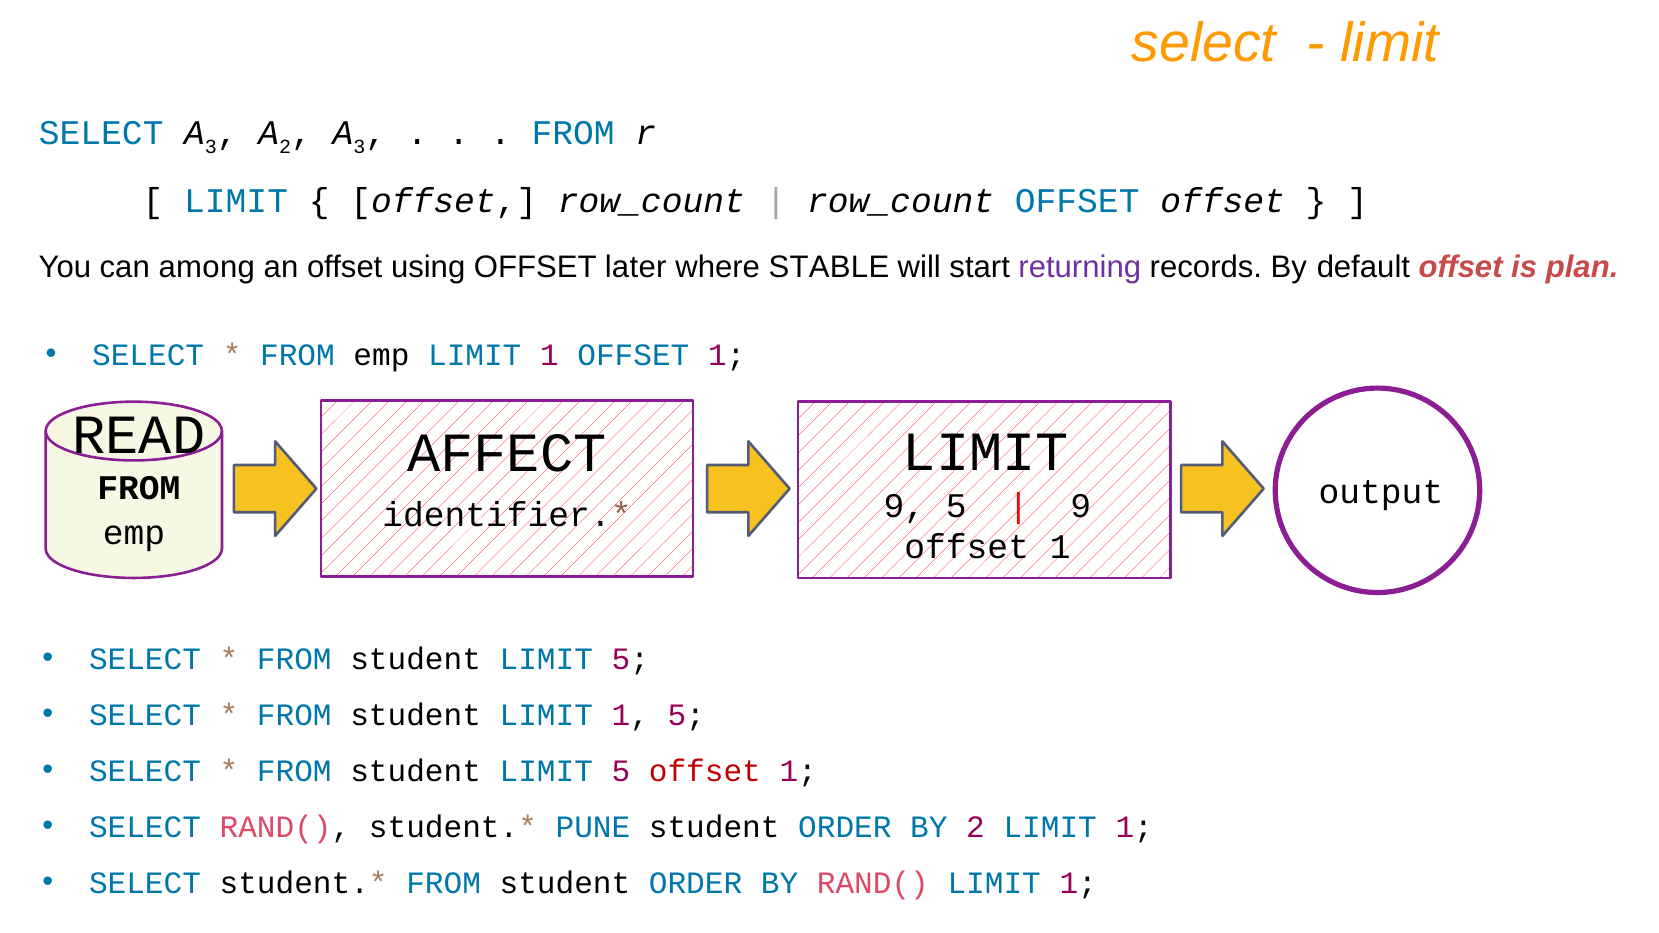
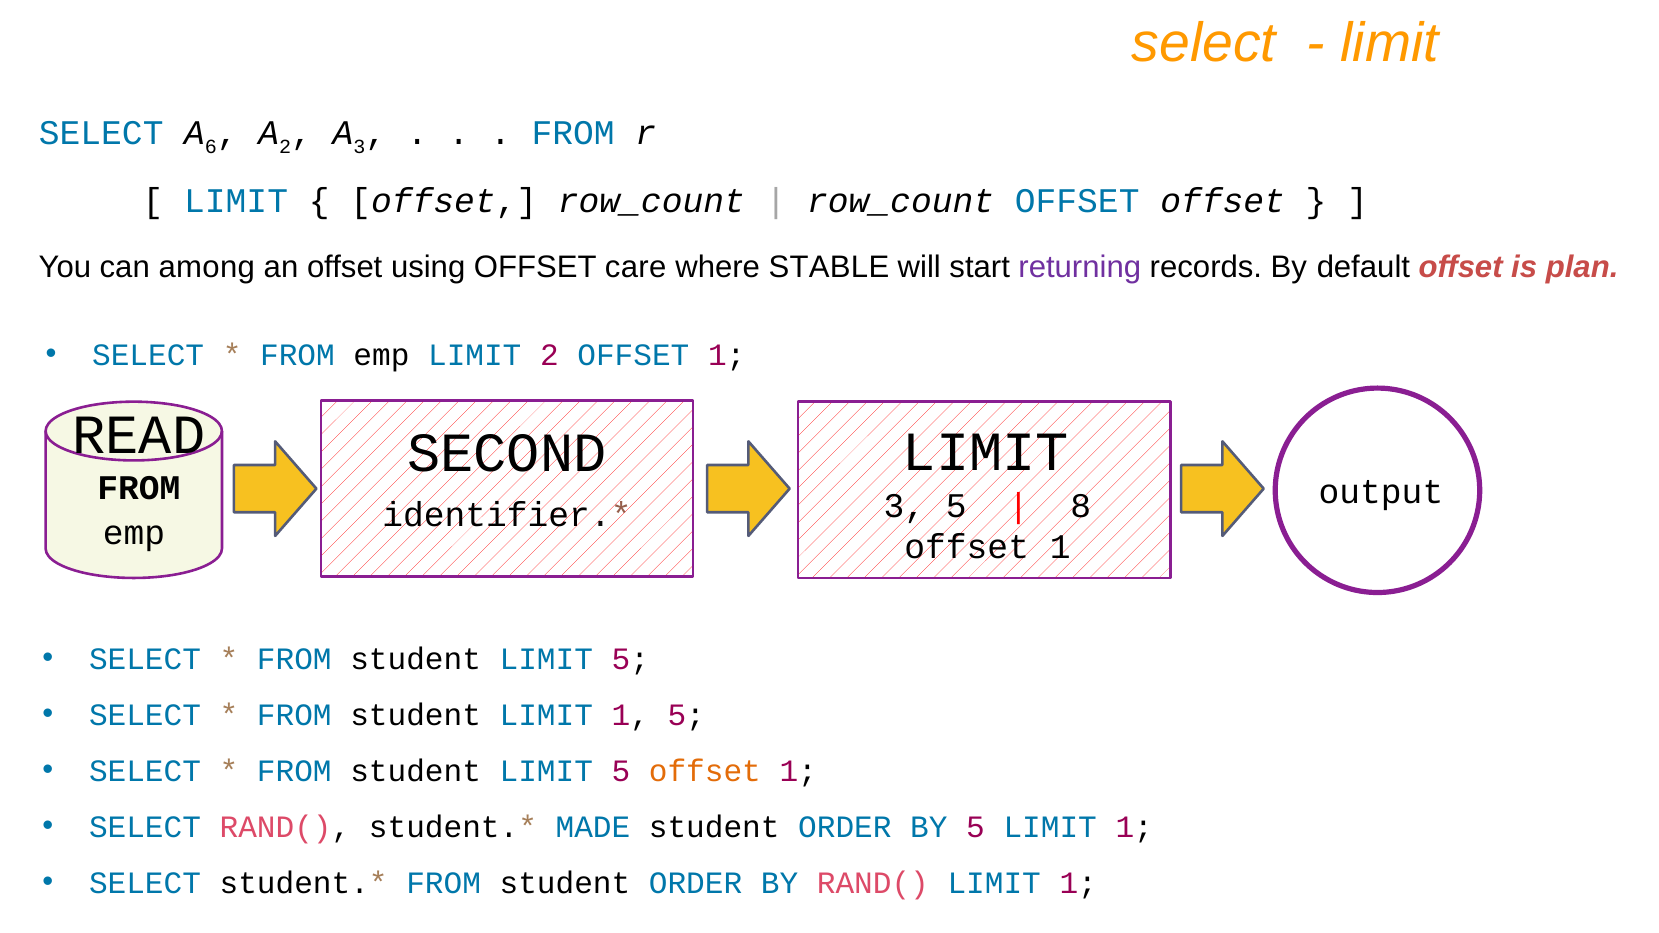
3 at (211, 146): 3 -> 6
later: later -> care
emp LIMIT 1: 1 -> 2
AFFECT: AFFECT -> SECOND
9 at (904, 506): 9 -> 3
9 at (1081, 506): 9 -> 8
offset at (705, 771) colour: red -> orange
PUNE: PUNE -> MADE
BY 2: 2 -> 5
